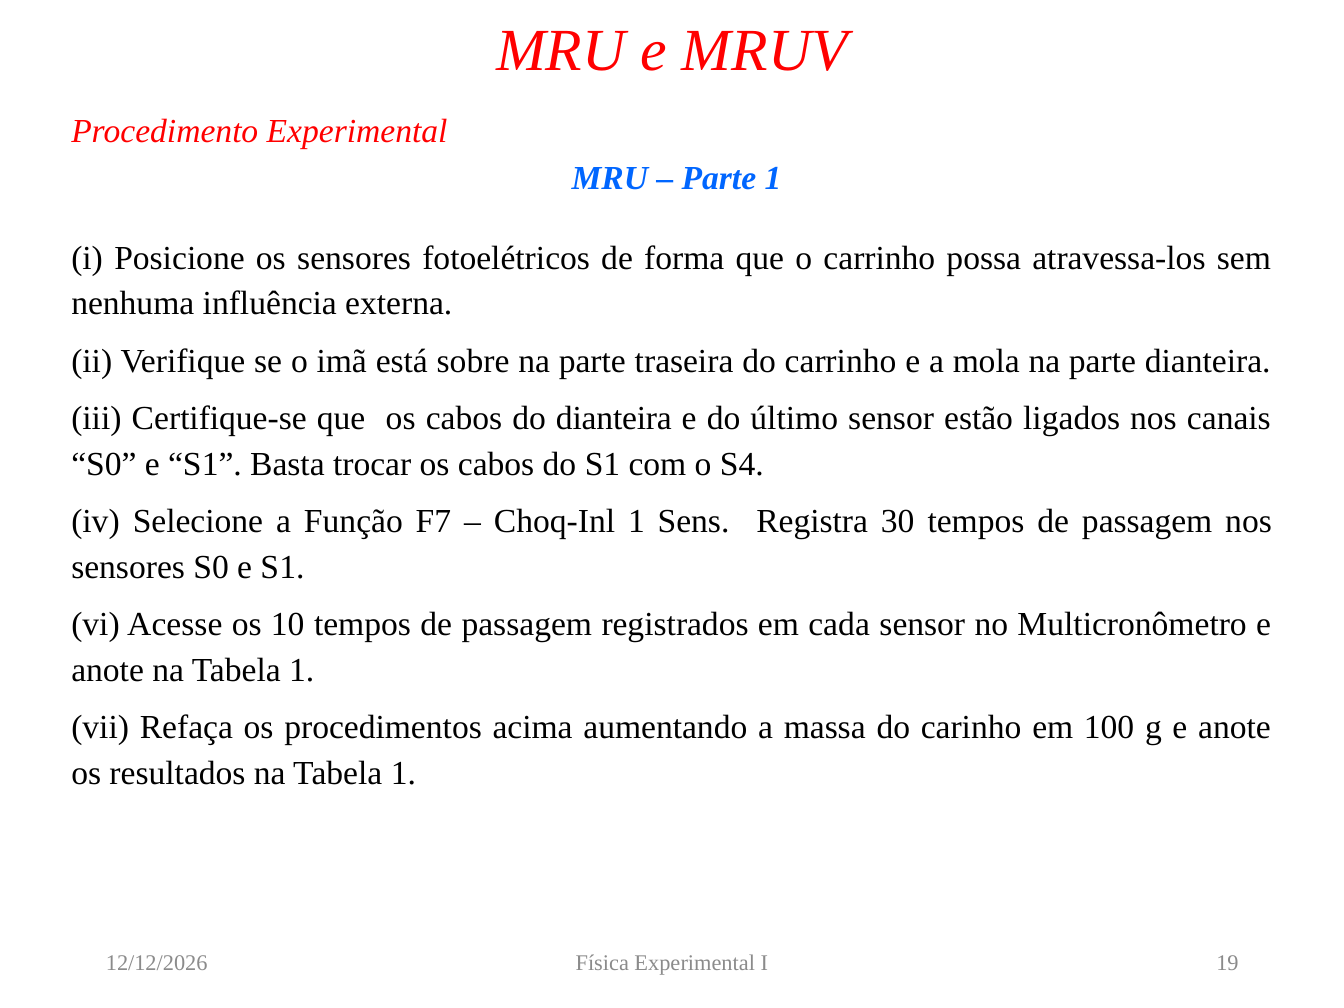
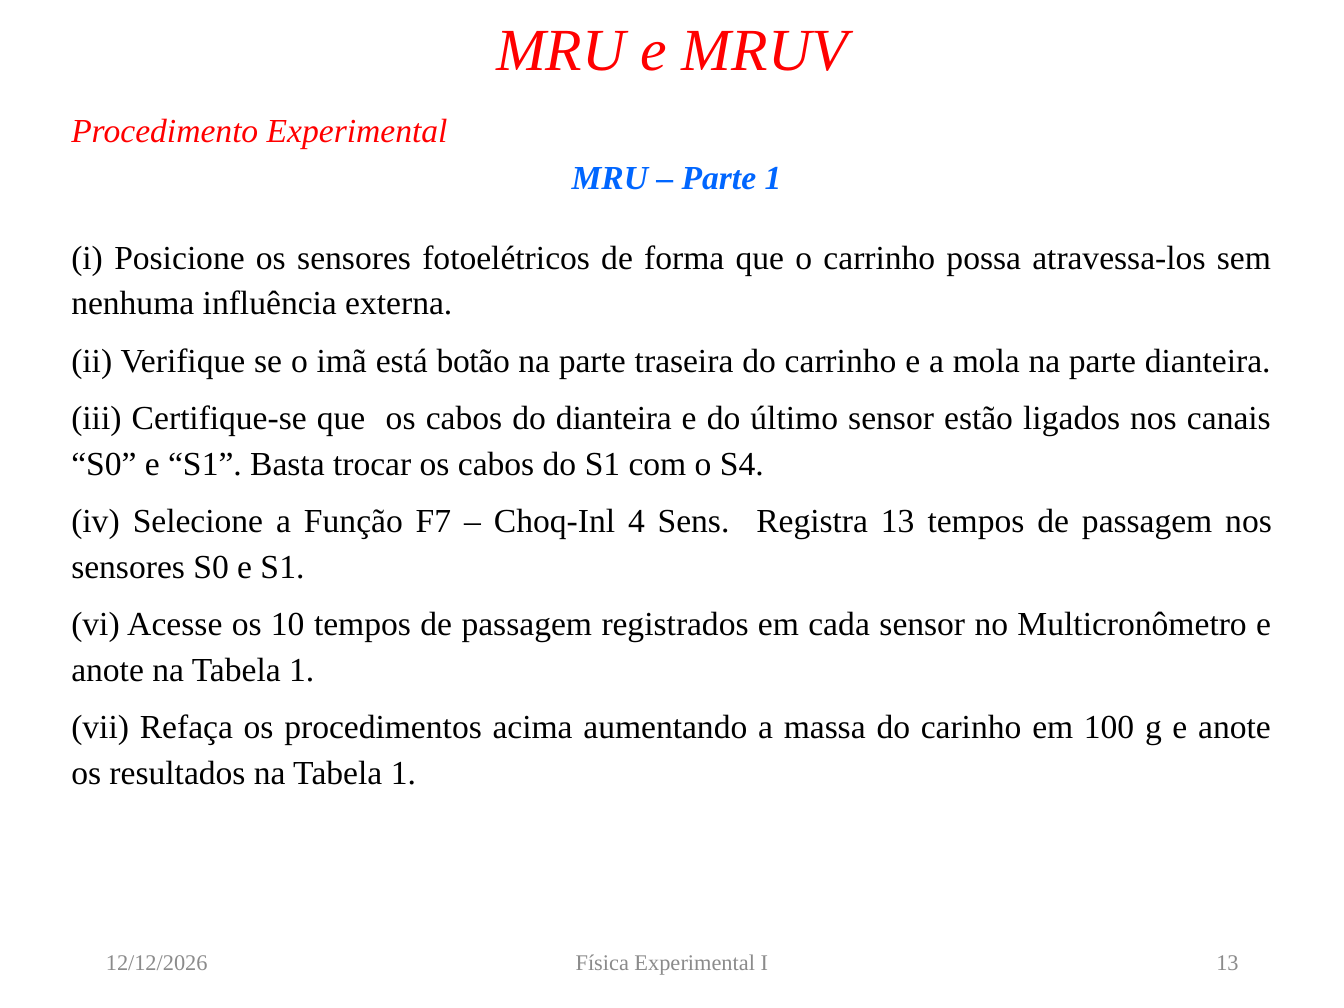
sobre: sobre -> botão
Choq-Inl 1: 1 -> 4
Registra 30: 30 -> 13
I 19: 19 -> 13
